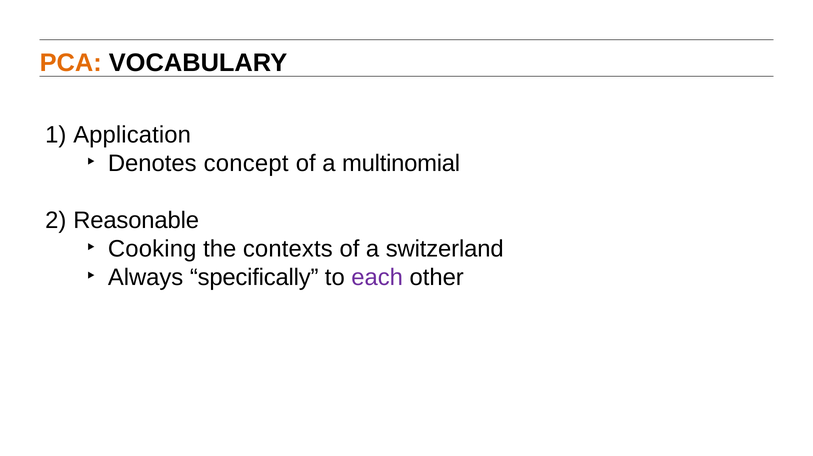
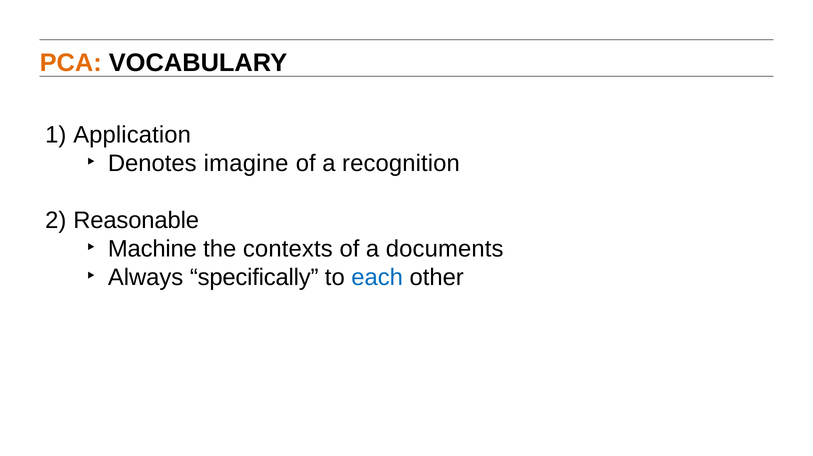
concept: concept -> imagine
multinomial: multinomial -> recognition
Cooking: Cooking -> Machine
switzerland: switzerland -> documents
each colour: purple -> blue
